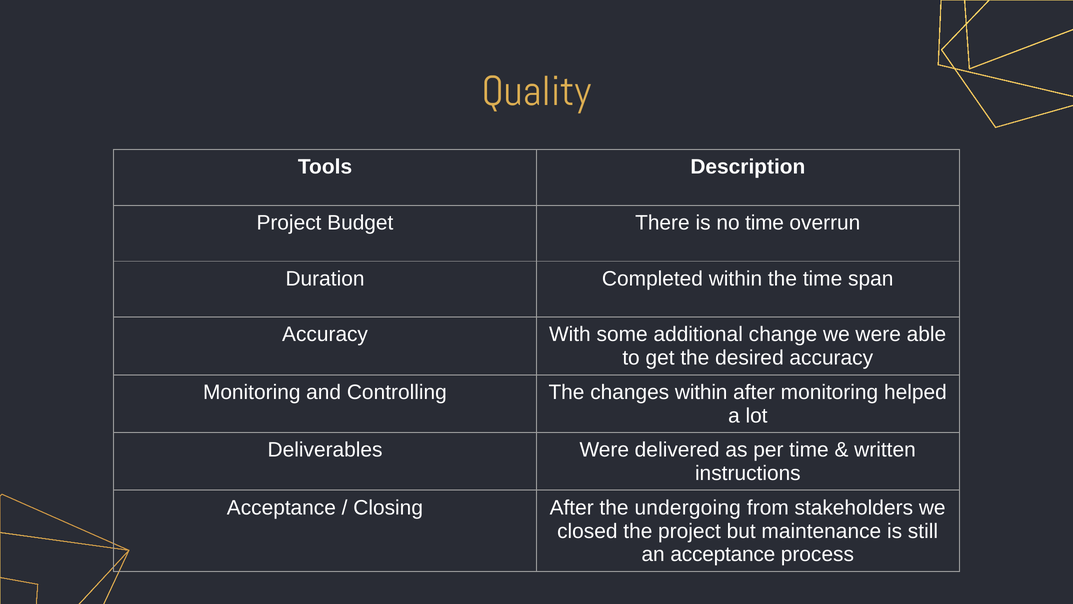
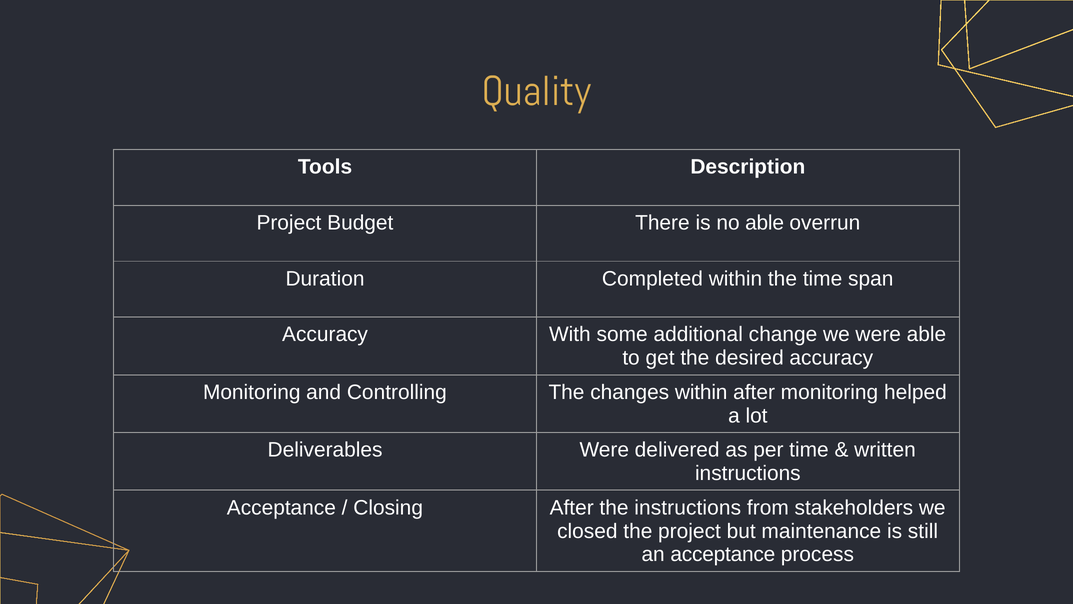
no time: time -> able
the undergoing: undergoing -> instructions
